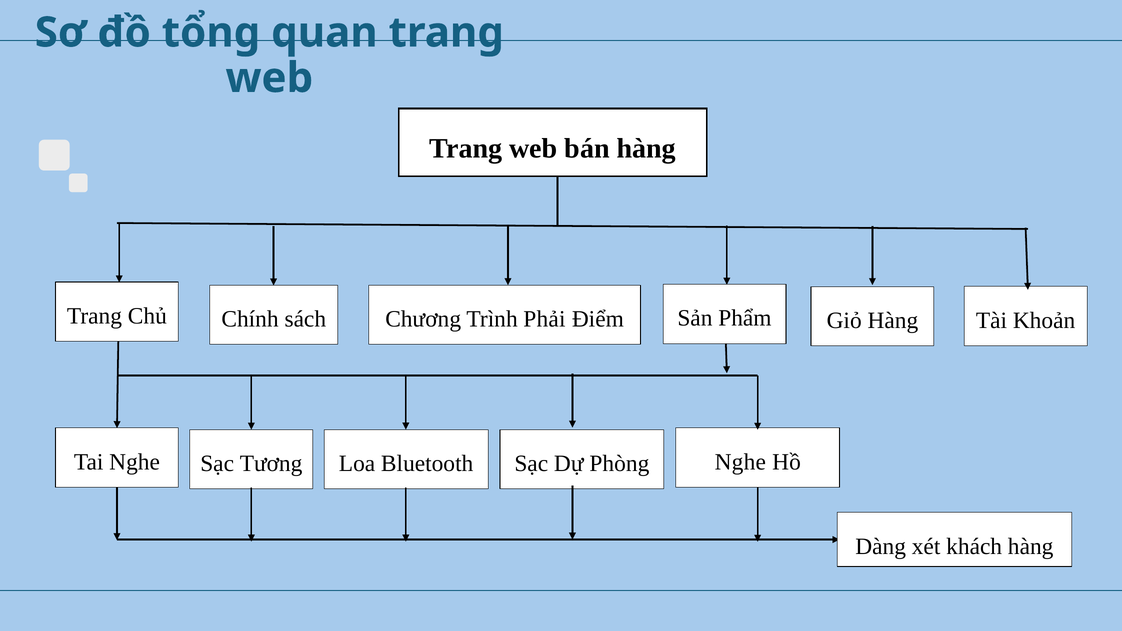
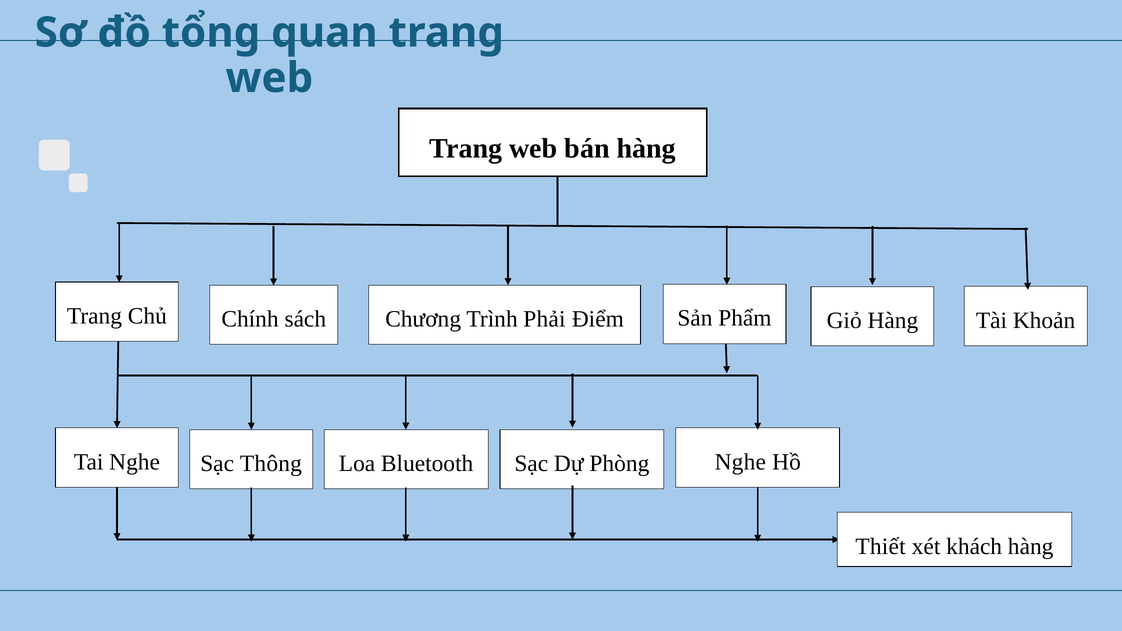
Tương: Tương -> Thông
Dàng: Dàng -> Thiết
